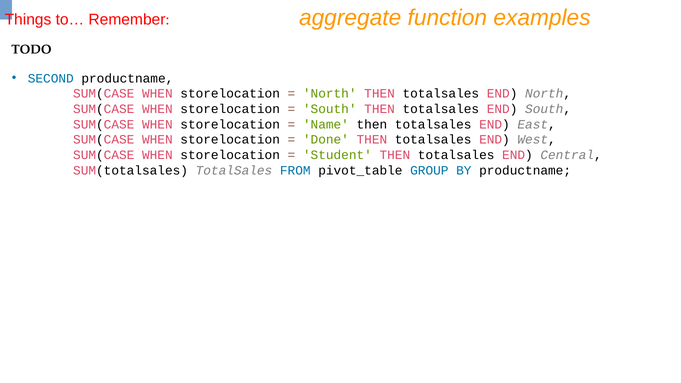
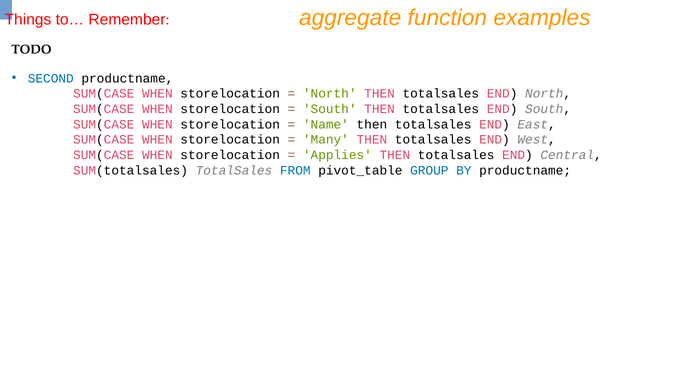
Done: Done -> Many
Student: Student -> Applies
